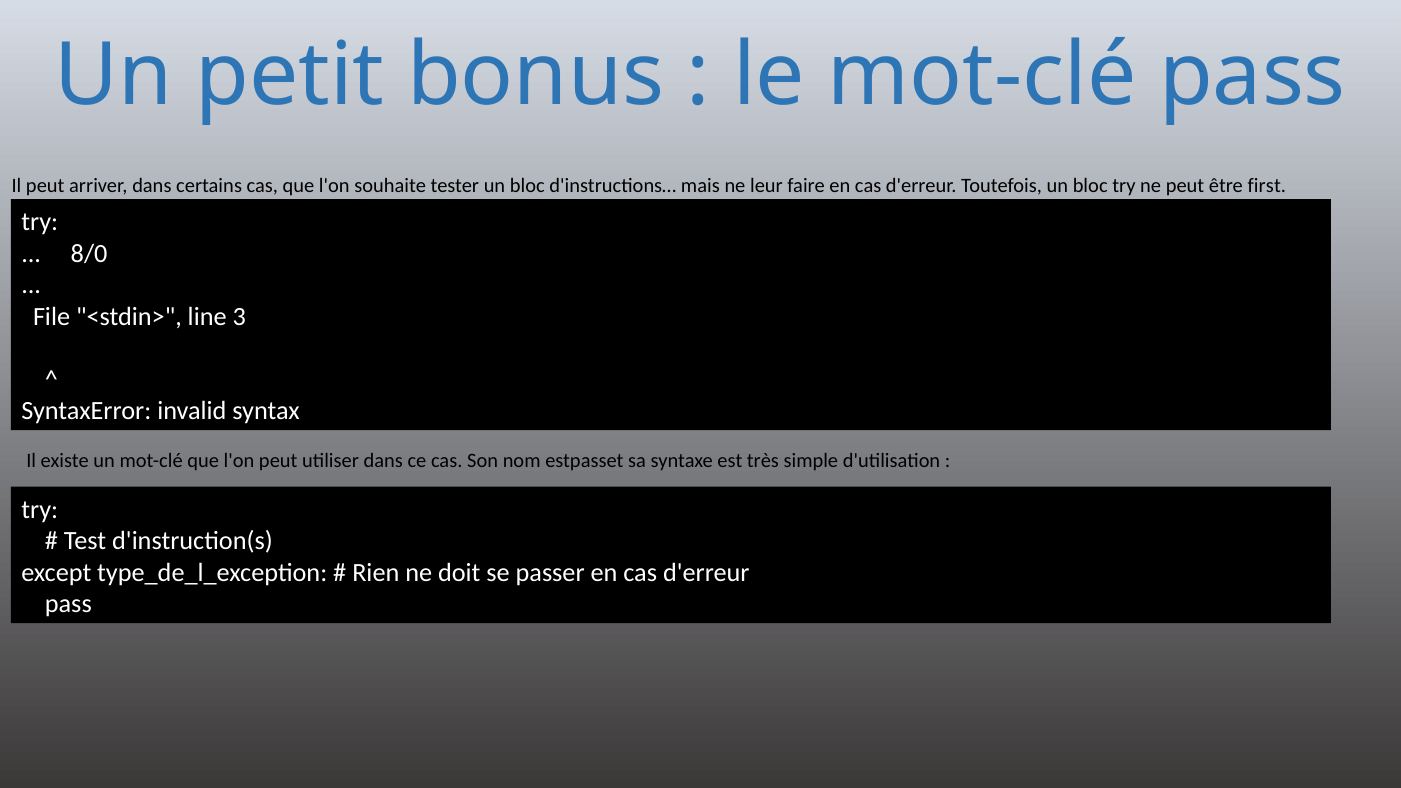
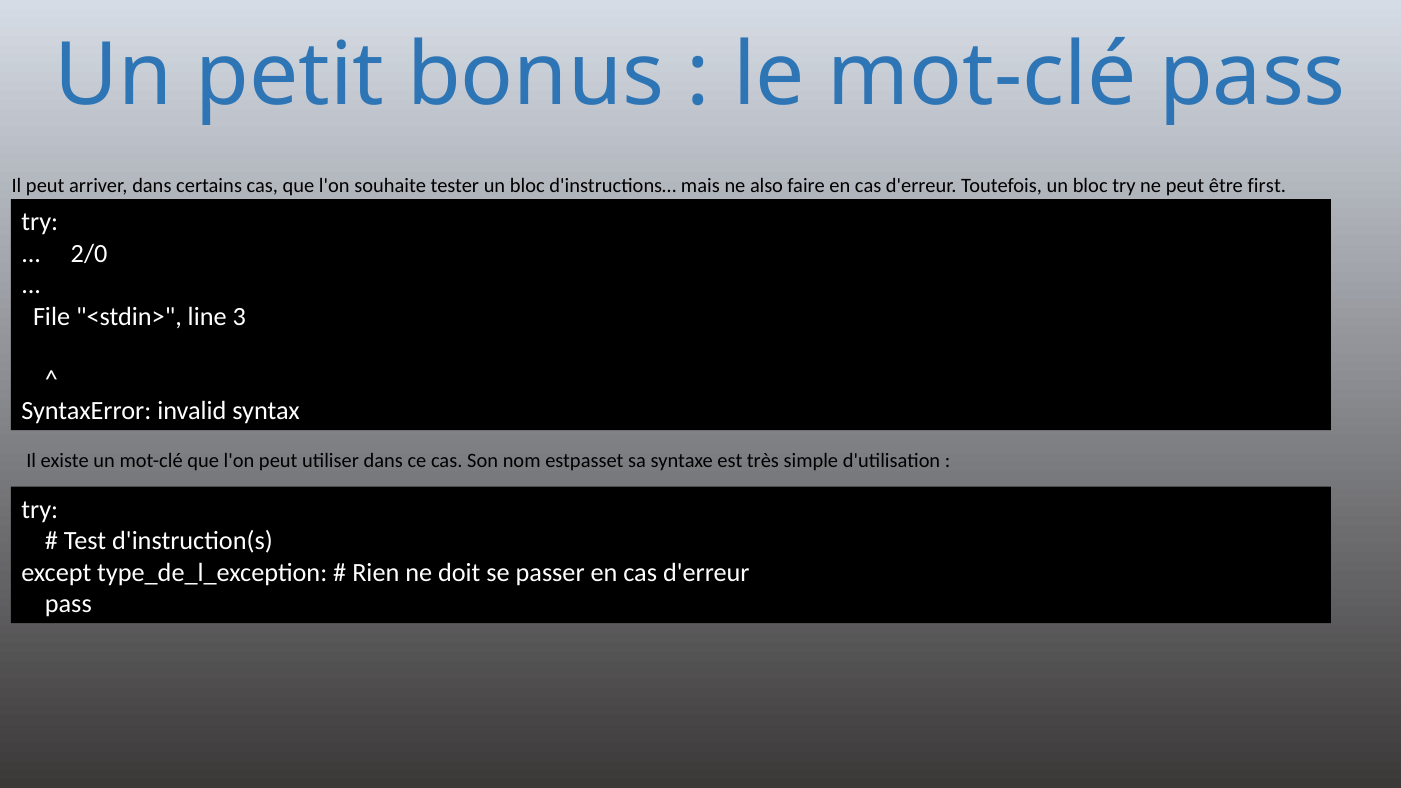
leur: leur -> also
8/0: 8/0 -> 2/0
